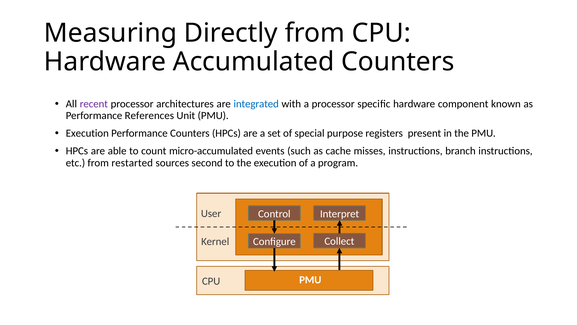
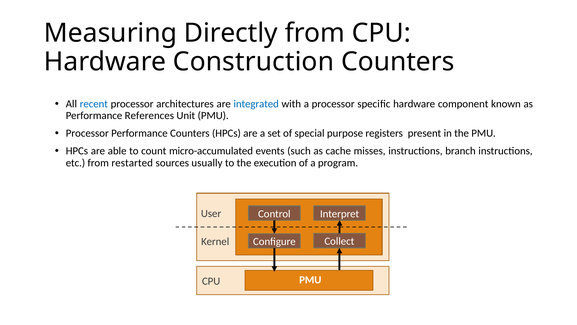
Accumulated: Accumulated -> Construction
recent colour: purple -> blue
Execution at (87, 133): Execution -> Processor
second: second -> usually
